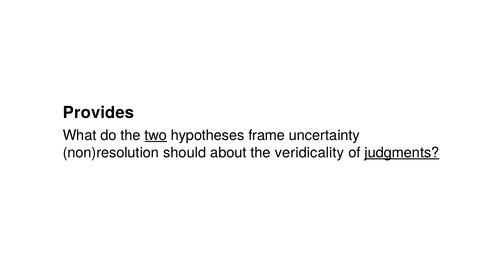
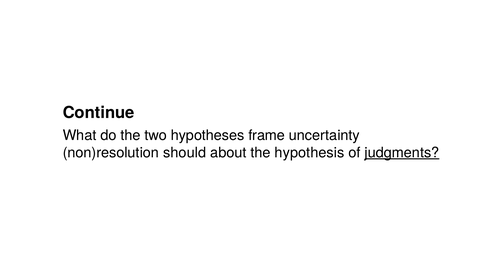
Provides: Provides -> Continue
two underline: present -> none
veridicality: veridicality -> hypothesis
